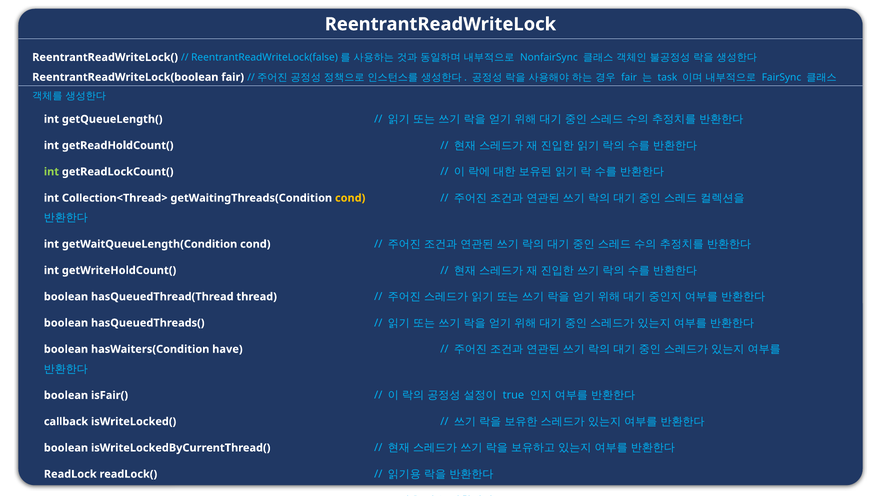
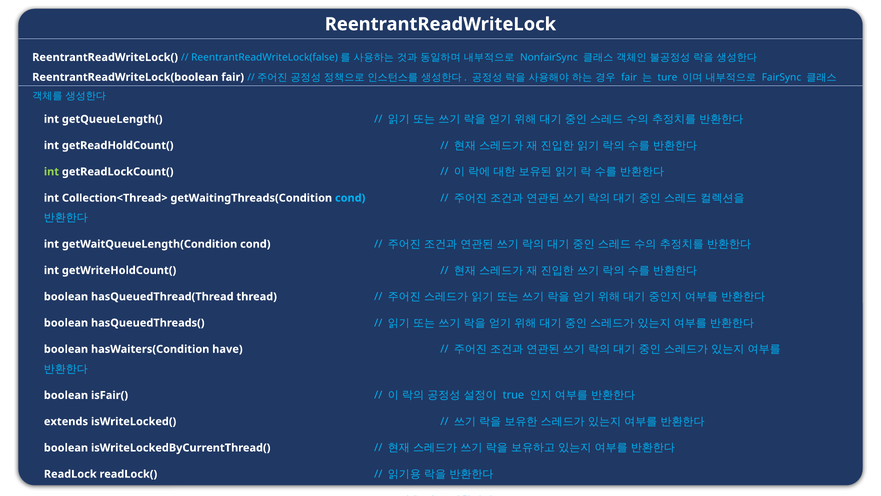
task: task -> ture
cond at (350, 198) colour: yellow -> light blue
callback: callback -> extends
